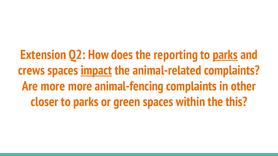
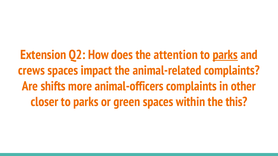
reporting: reporting -> attention
impact underline: present -> none
Are more: more -> shifts
animal-fencing: animal-fencing -> animal-officers
